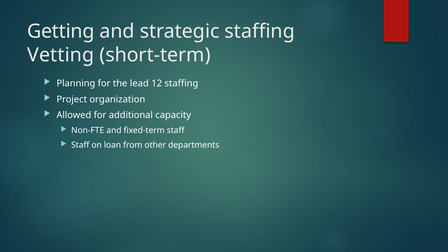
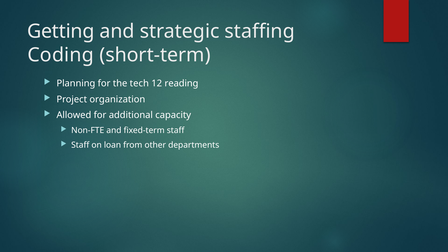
Vetting: Vetting -> Coding
lead: lead -> tech
12 staffing: staffing -> reading
